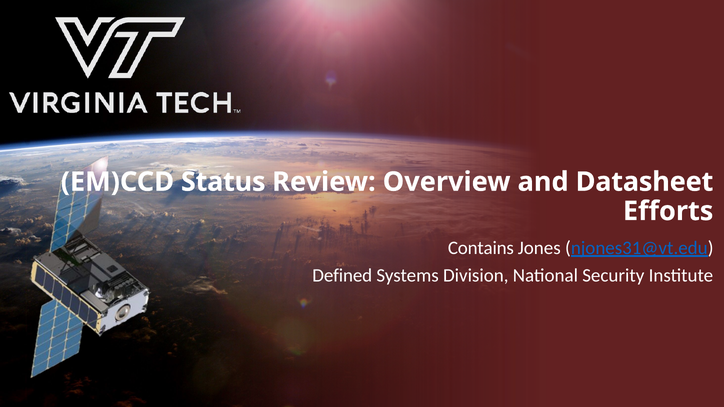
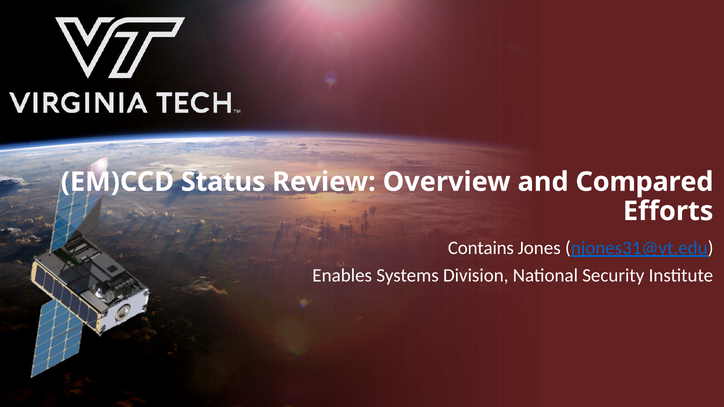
Datasheet: Datasheet -> Compared
Defined: Defined -> Enables
